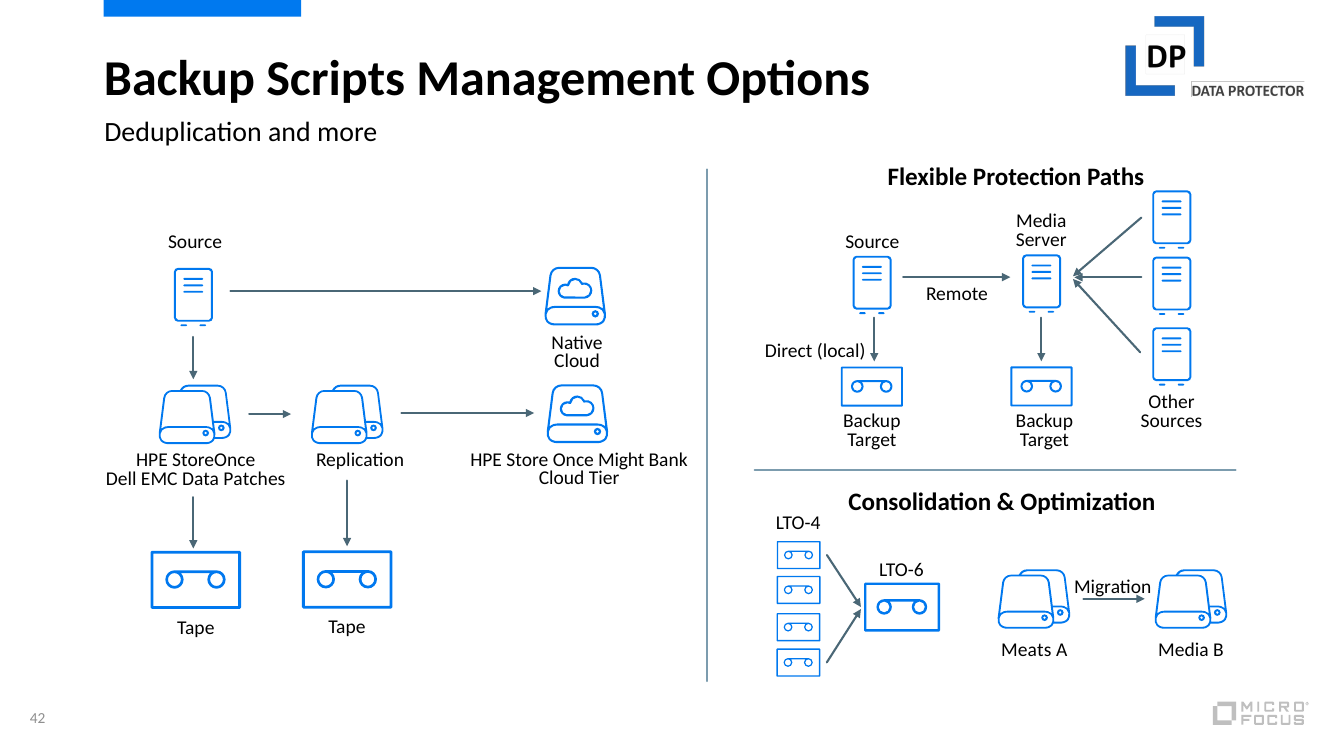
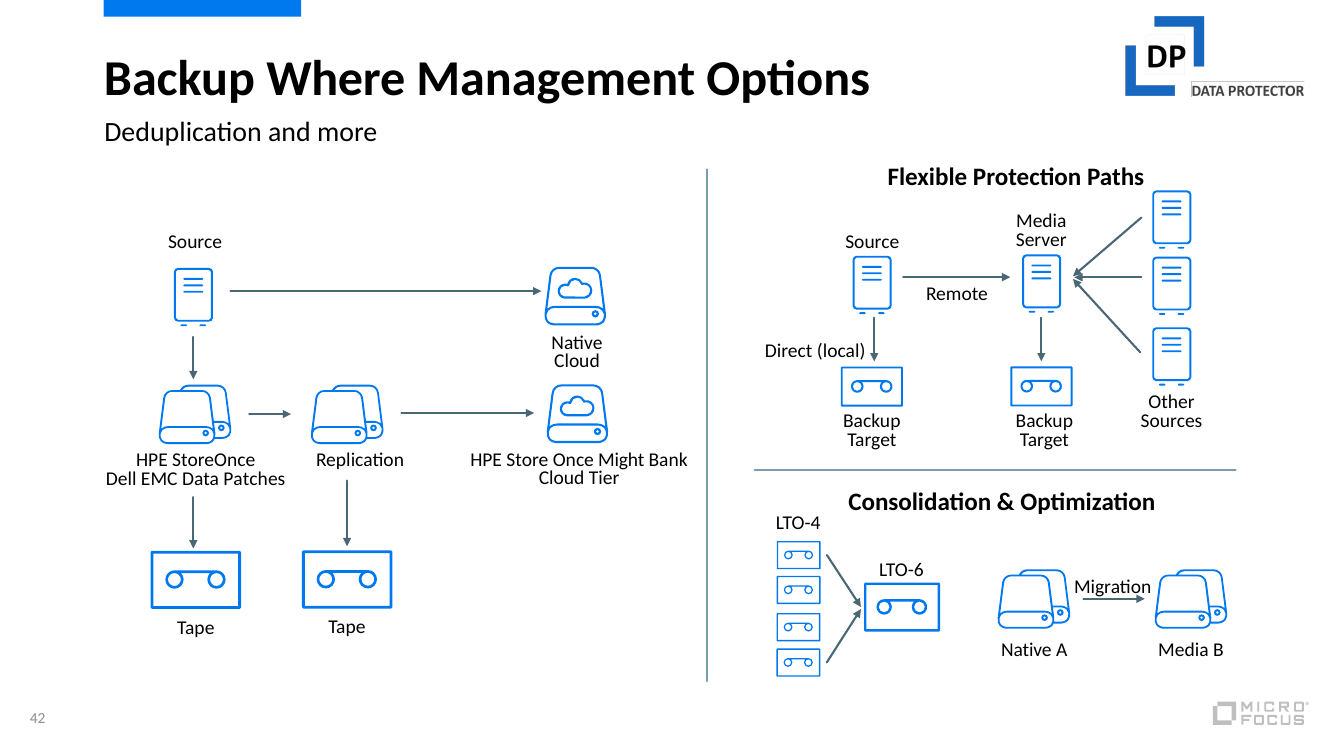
Scripts: Scripts -> Where
Meats at (1026, 650): Meats -> Native
